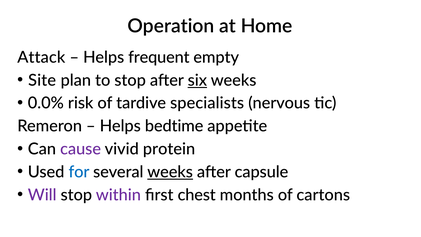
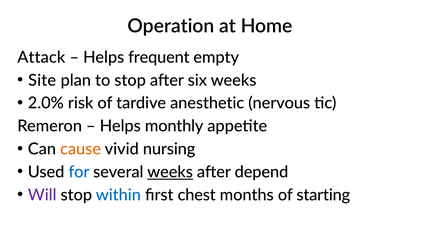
six underline: present -> none
0.0%: 0.0% -> 2.0%
specialists: specialists -> anesthetic
bedtime: bedtime -> monthly
cause colour: purple -> orange
protein: protein -> nursing
capsule: capsule -> depend
within colour: purple -> blue
cartons: cartons -> starting
